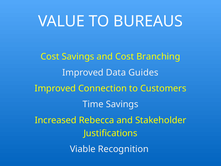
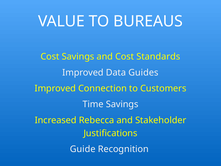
Branching: Branching -> Standards
Viable: Viable -> Guide
